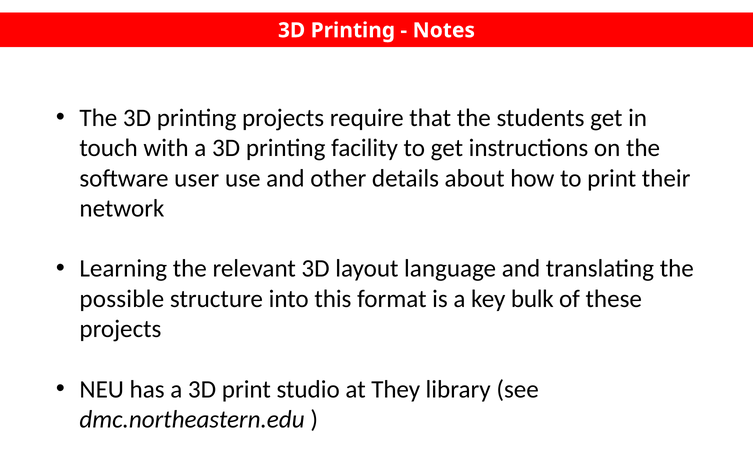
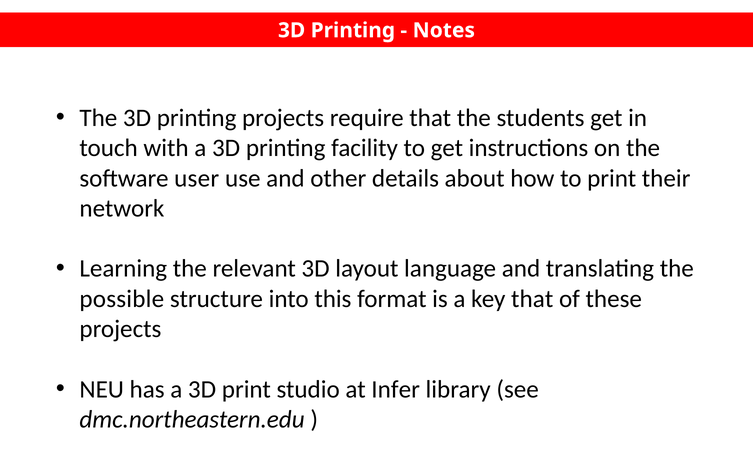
key bulk: bulk -> that
They: They -> Infer
